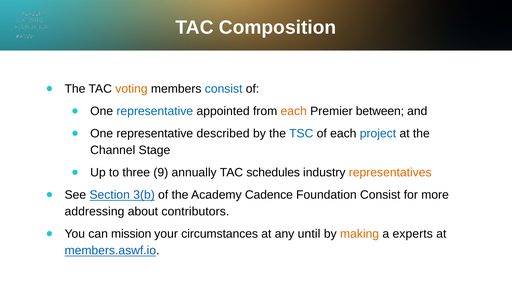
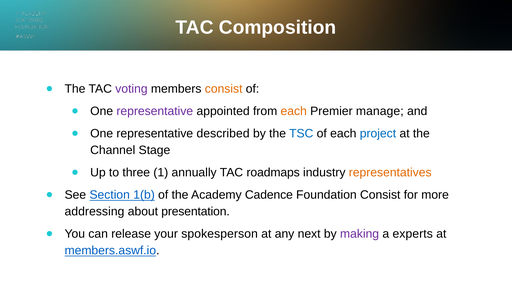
voting colour: orange -> purple
consist at (224, 89) colour: blue -> orange
representative at (155, 111) colour: blue -> purple
between: between -> manage
9: 9 -> 1
schedules: schedules -> roadmaps
3(b: 3(b -> 1(b
contributors: contributors -> presentation
mission: mission -> release
circumstances: circumstances -> spokesperson
until: until -> next
making colour: orange -> purple
